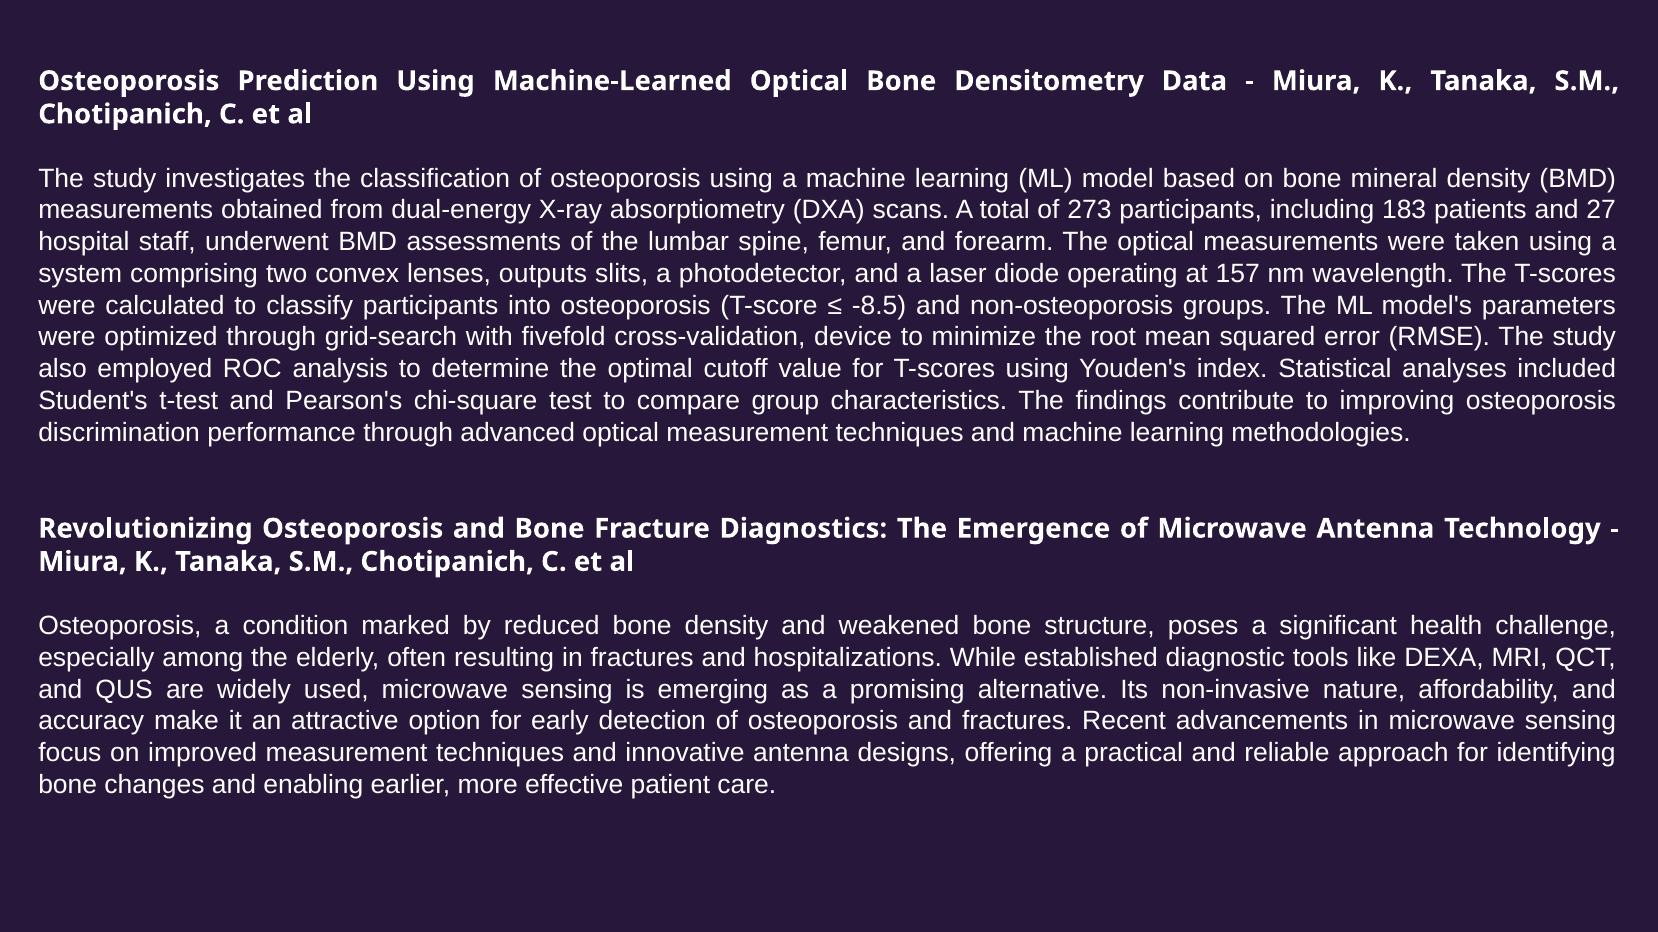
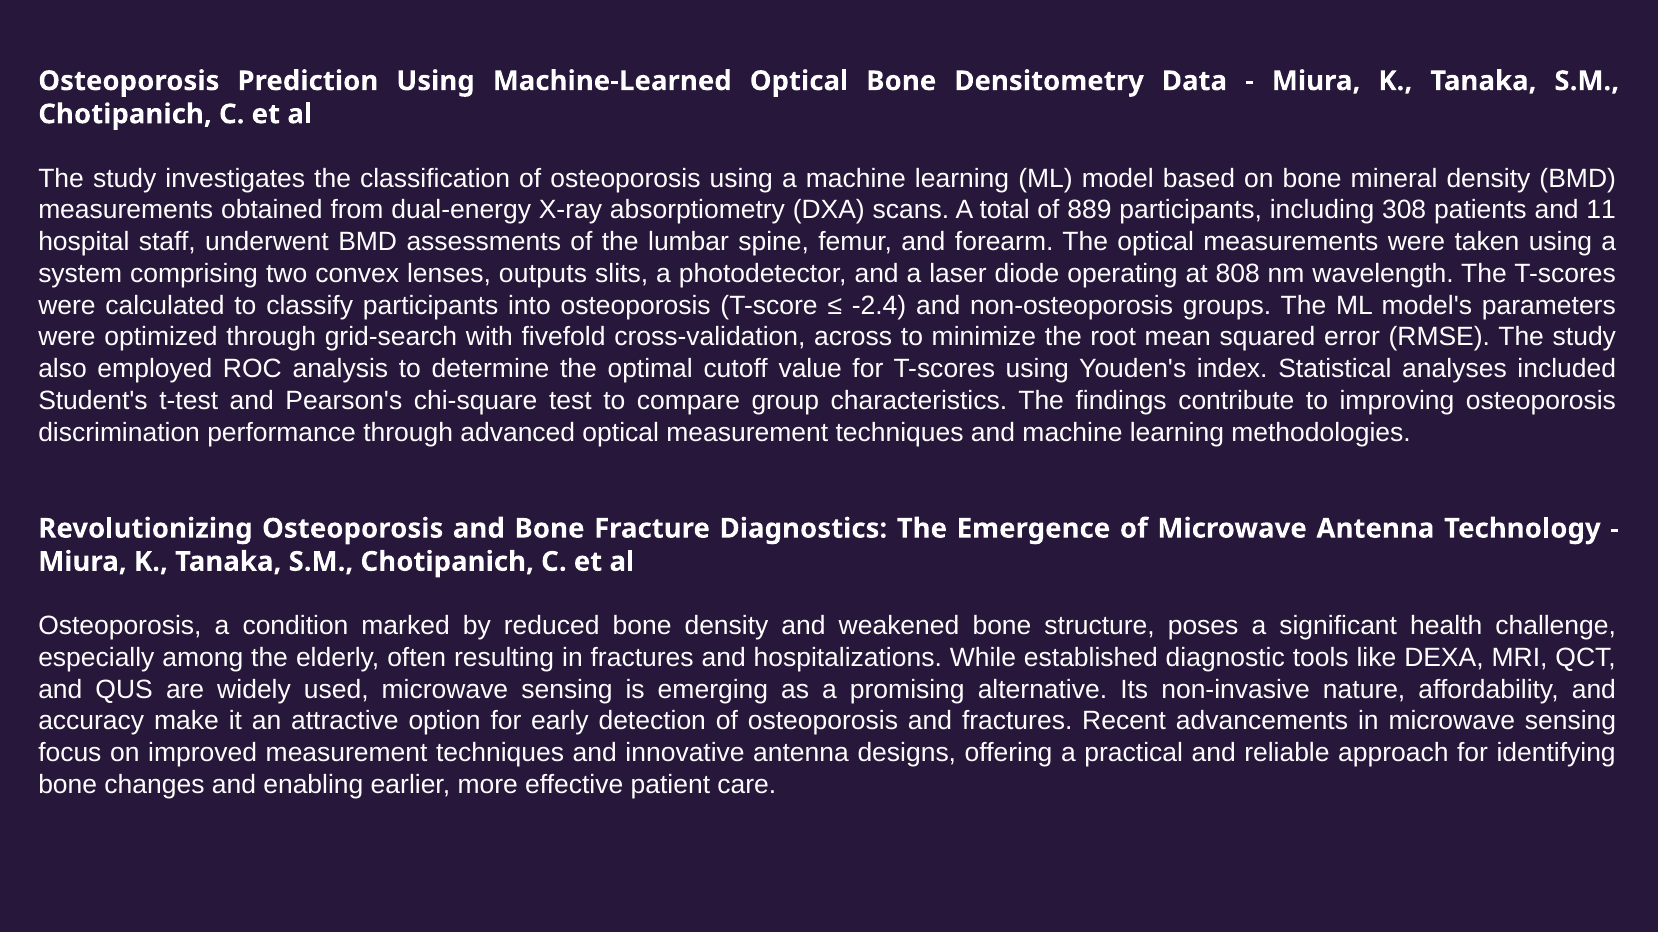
273: 273 -> 889
183: 183 -> 308
27: 27 -> 11
157: 157 -> 808
-8.5: -8.5 -> -2.4
device: device -> across
